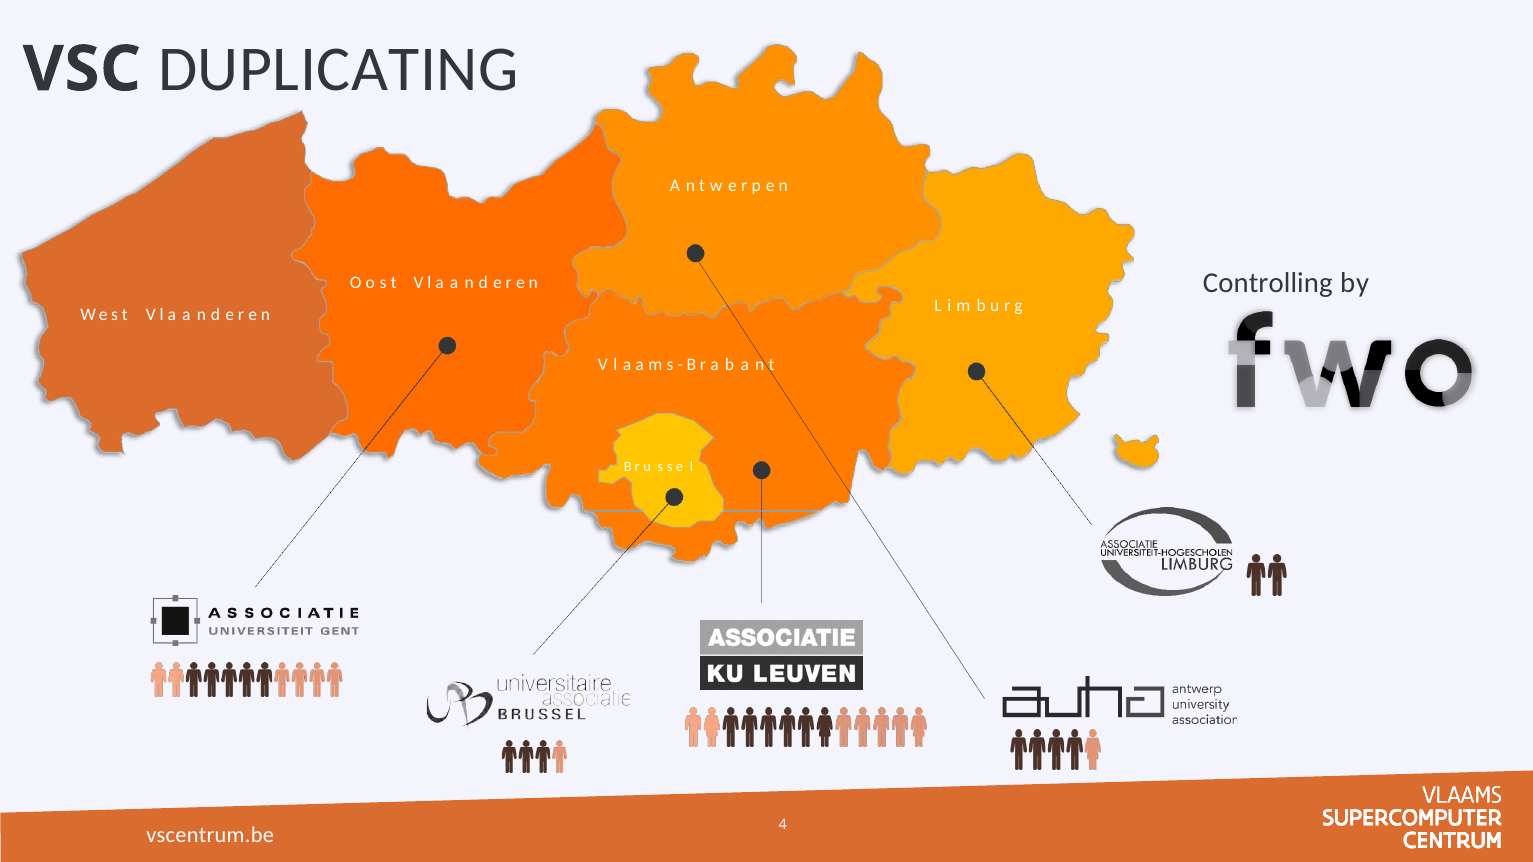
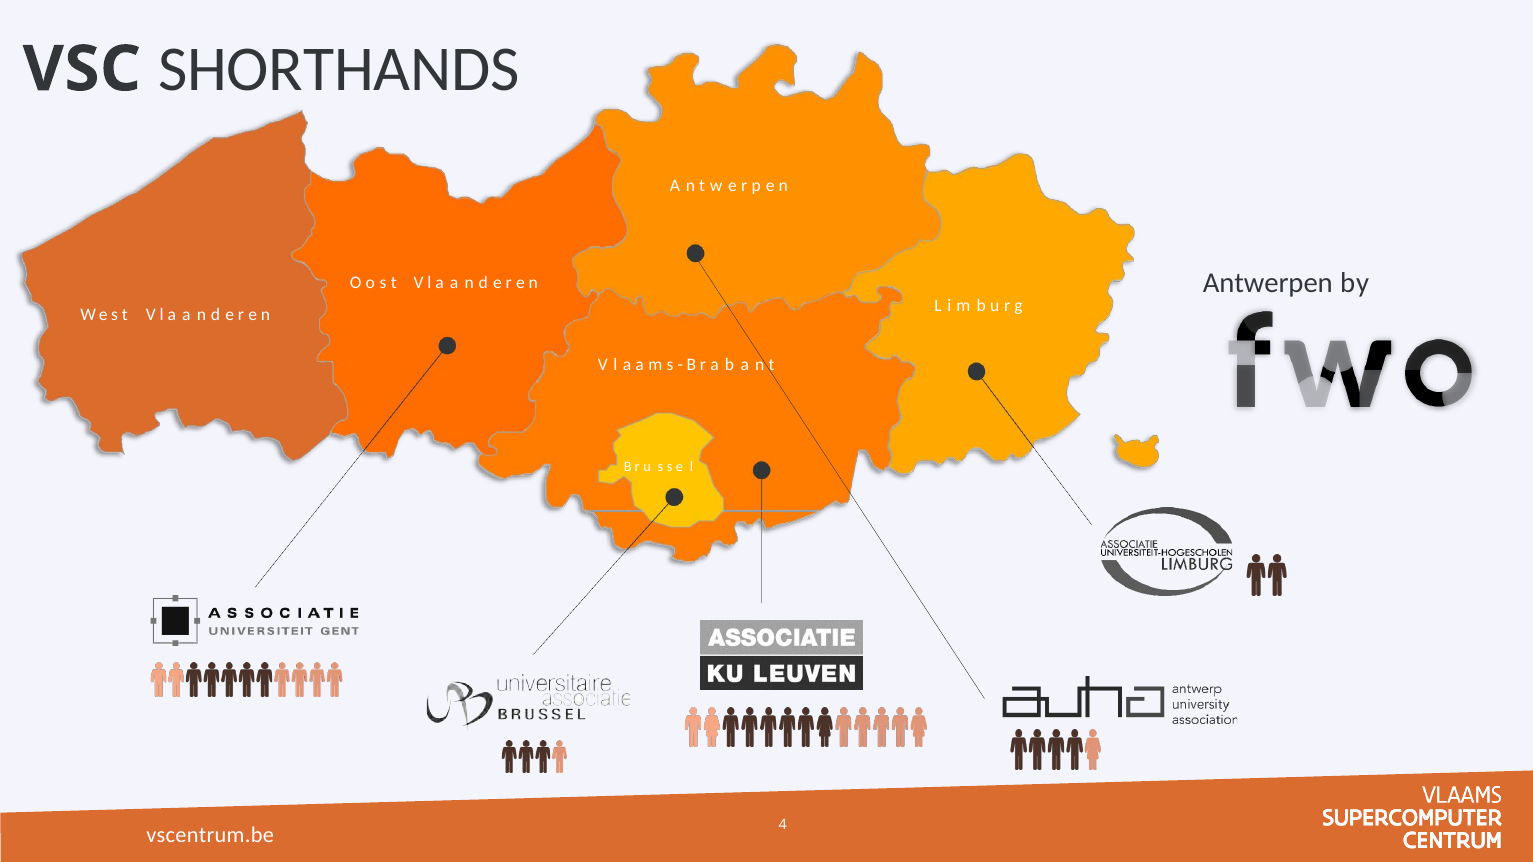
DUPLICATING: DUPLICATING -> SHORTHANDS
Controlling: Controlling -> Antwerpen
